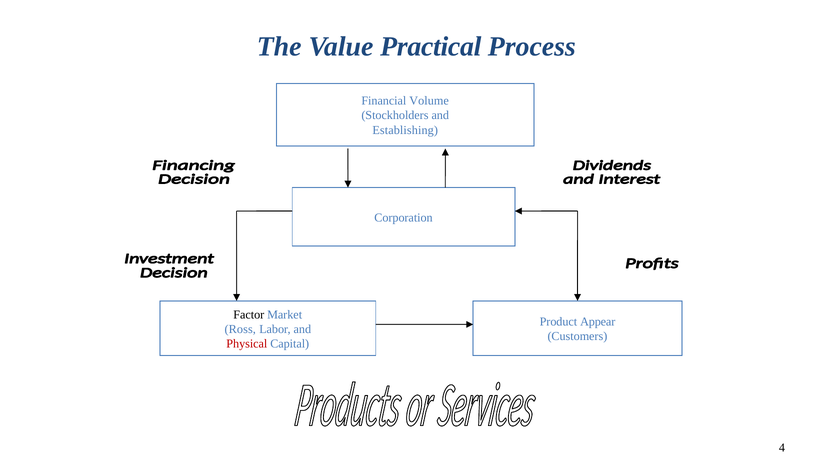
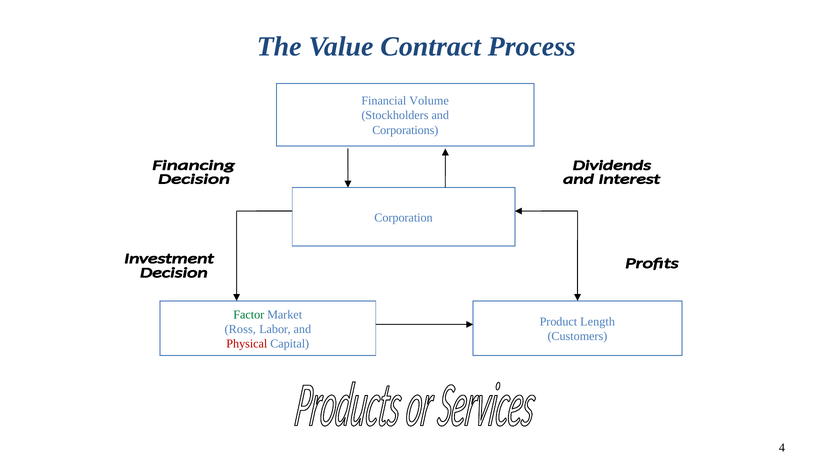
Practical: Practical -> Contract
Establishing: Establishing -> Corporations
Factor colour: black -> green
Appear: Appear -> Length
